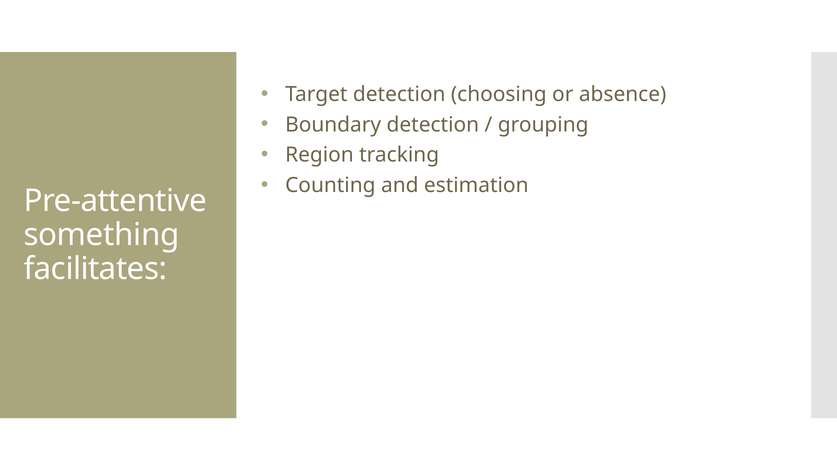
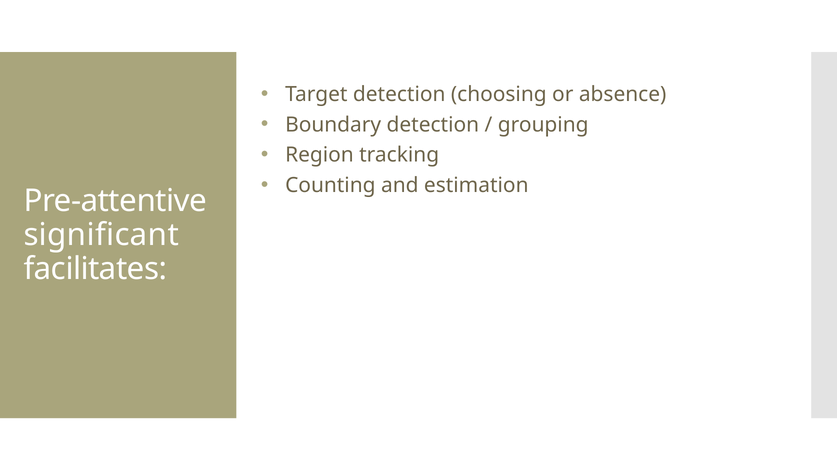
something: something -> significant
